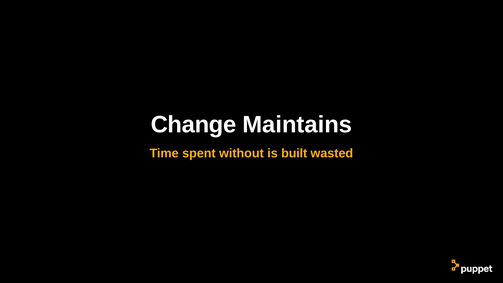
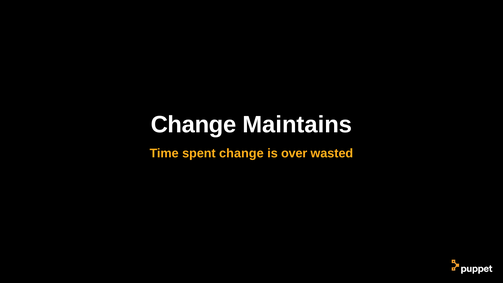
spent without: without -> change
built: built -> over
